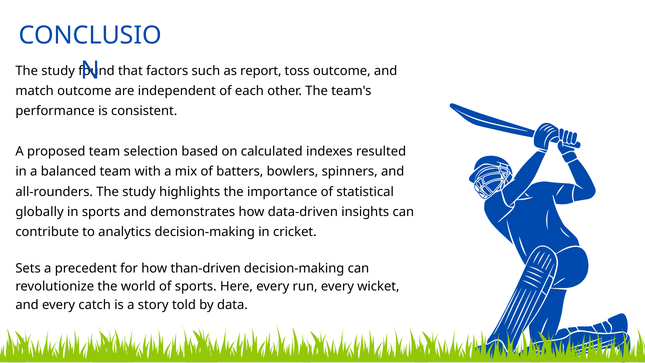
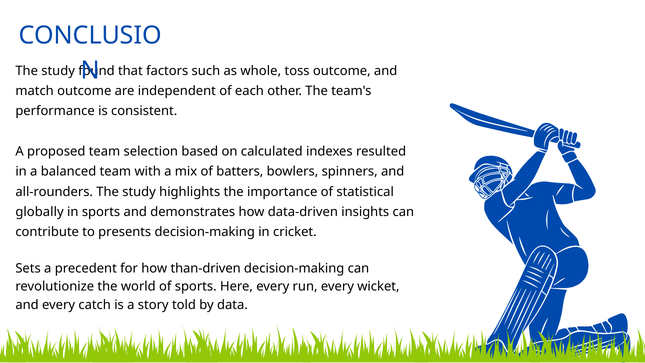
report: report -> whole
analytics: analytics -> presents
